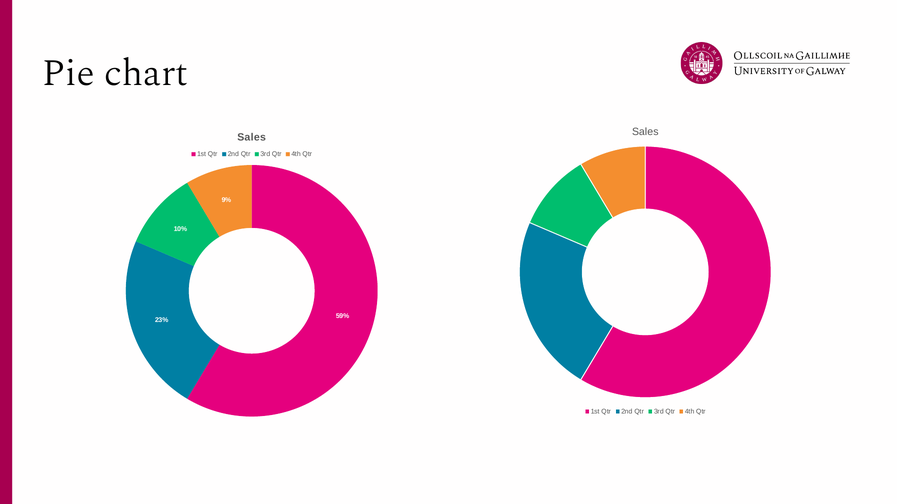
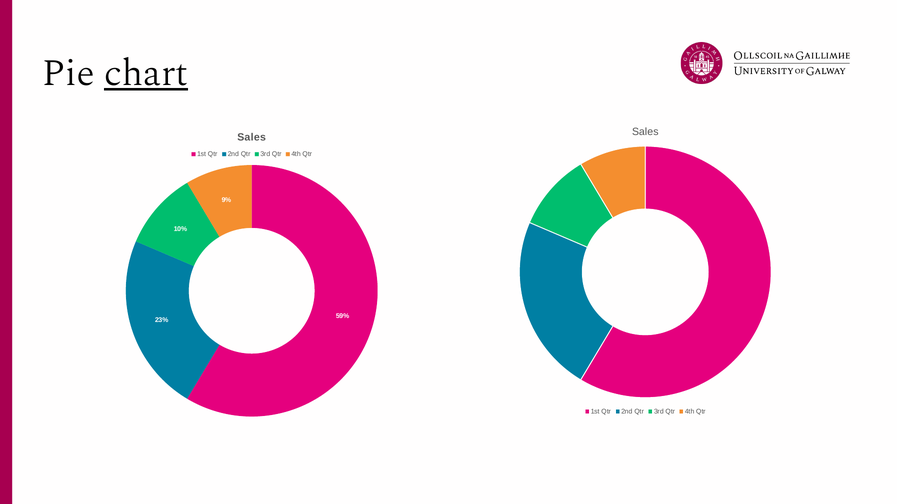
chart underline: none -> present
